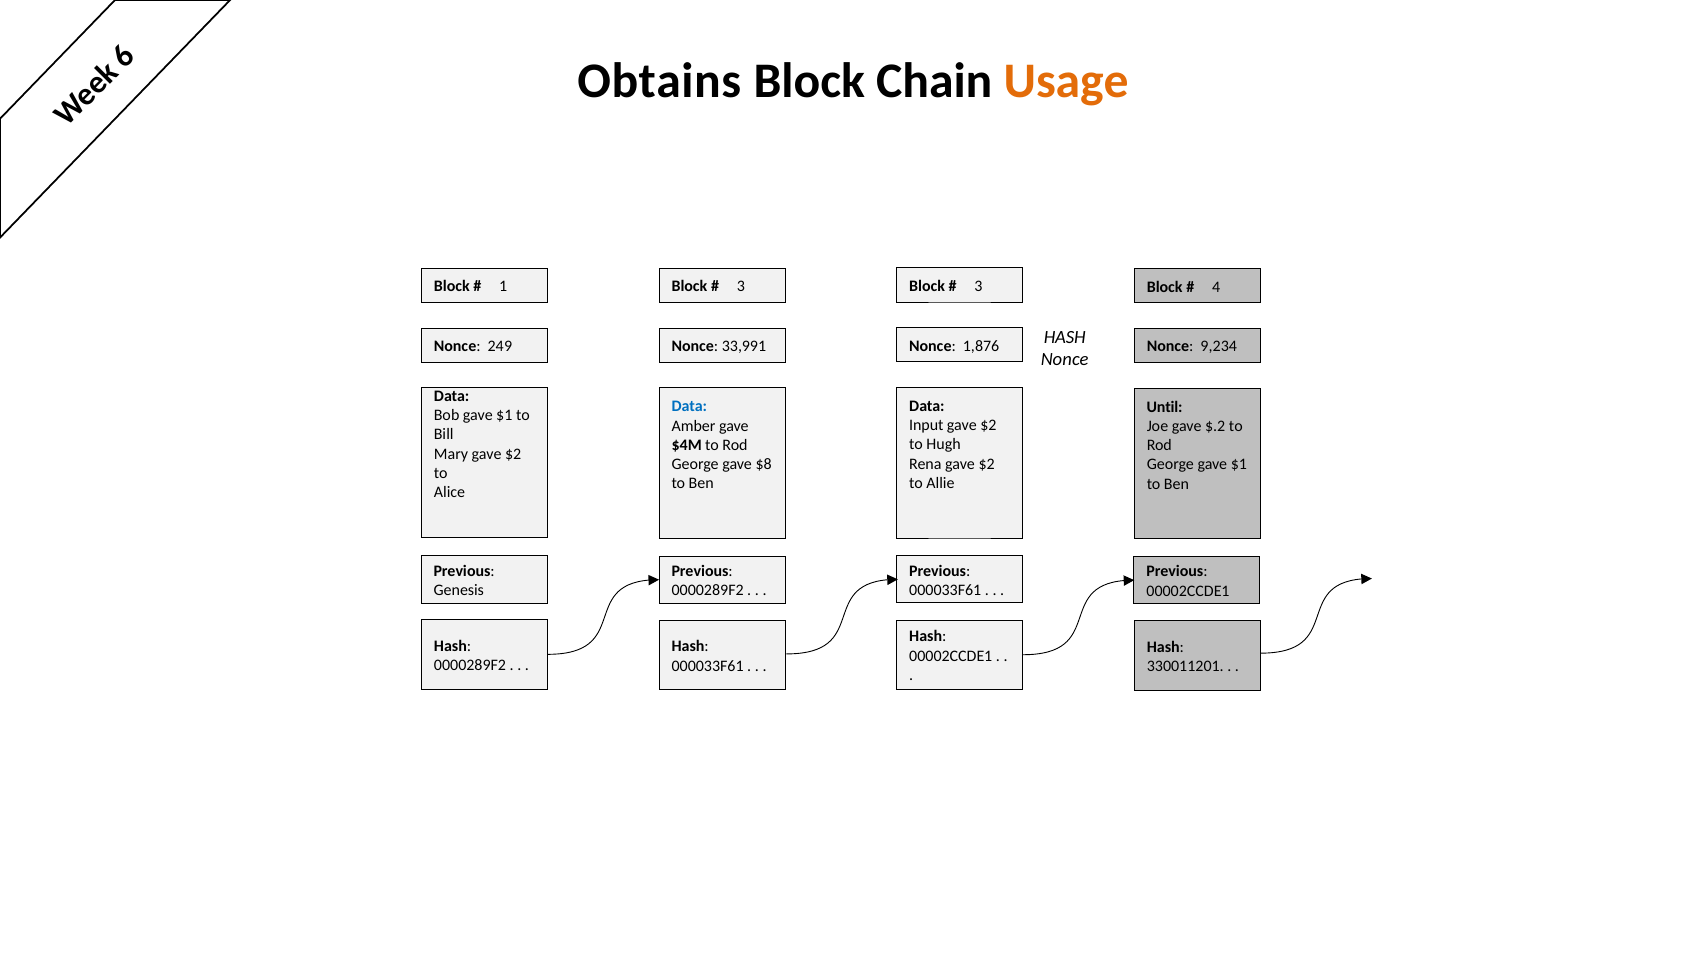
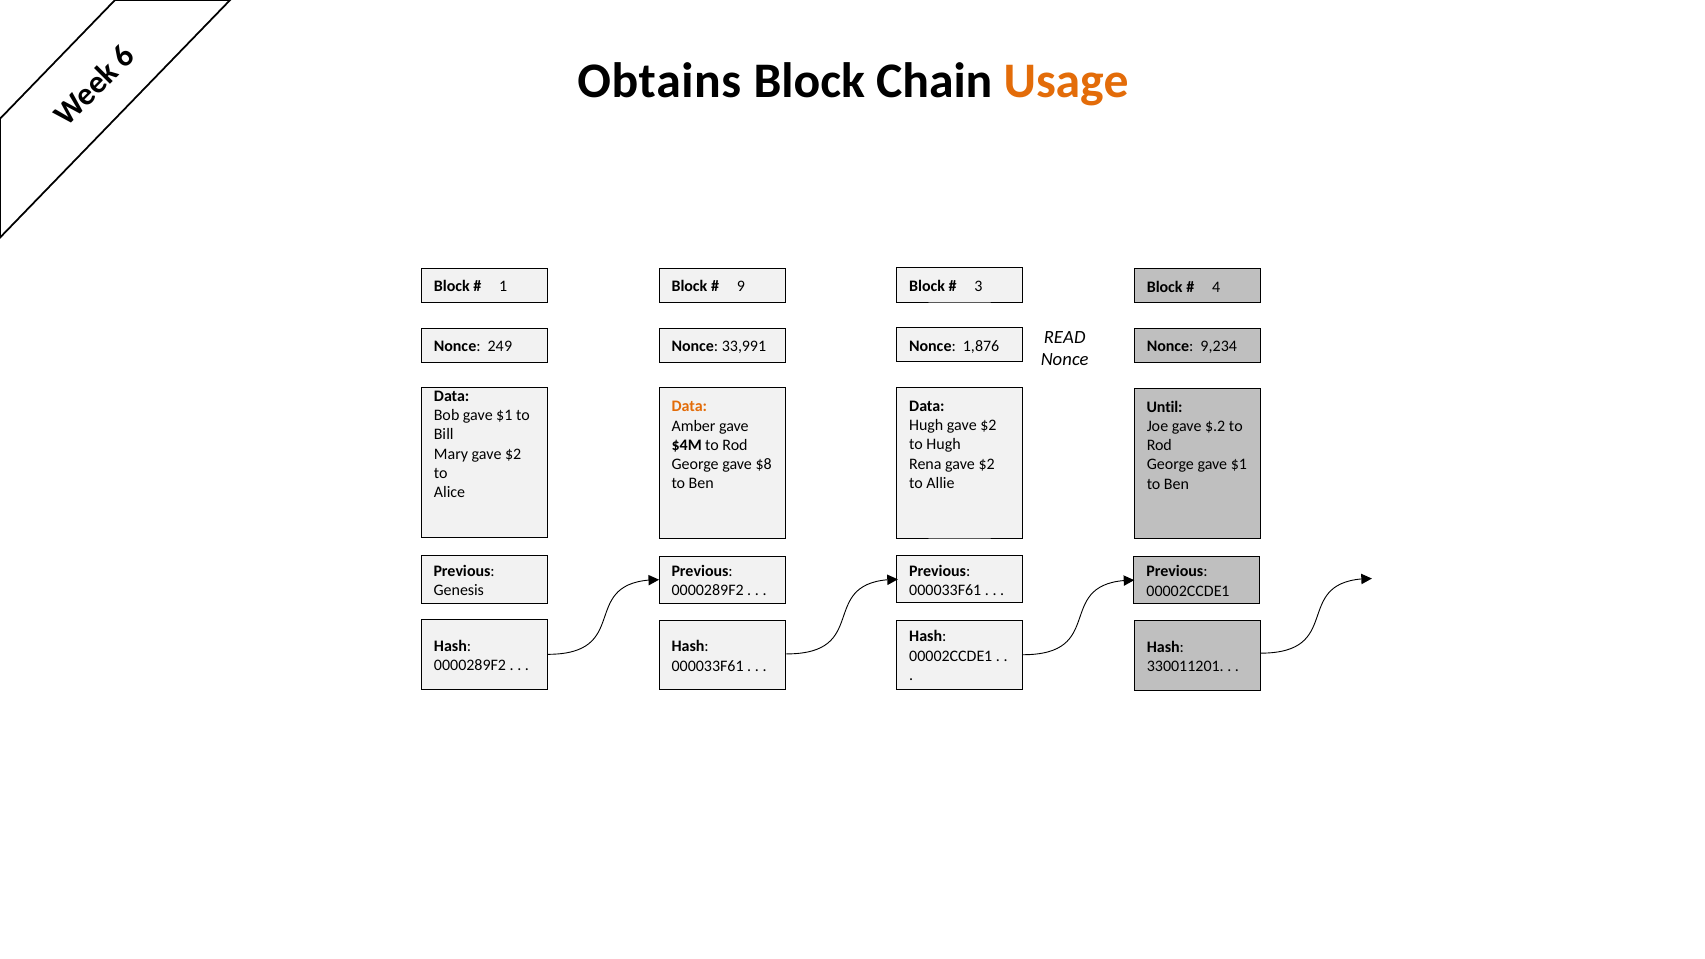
3 at (741, 286): 3 -> 9
HASH at (1065, 337): HASH -> READ
Data at (689, 407) colour: blue -> orange
Input at (926, 425): Input -> Hugh
